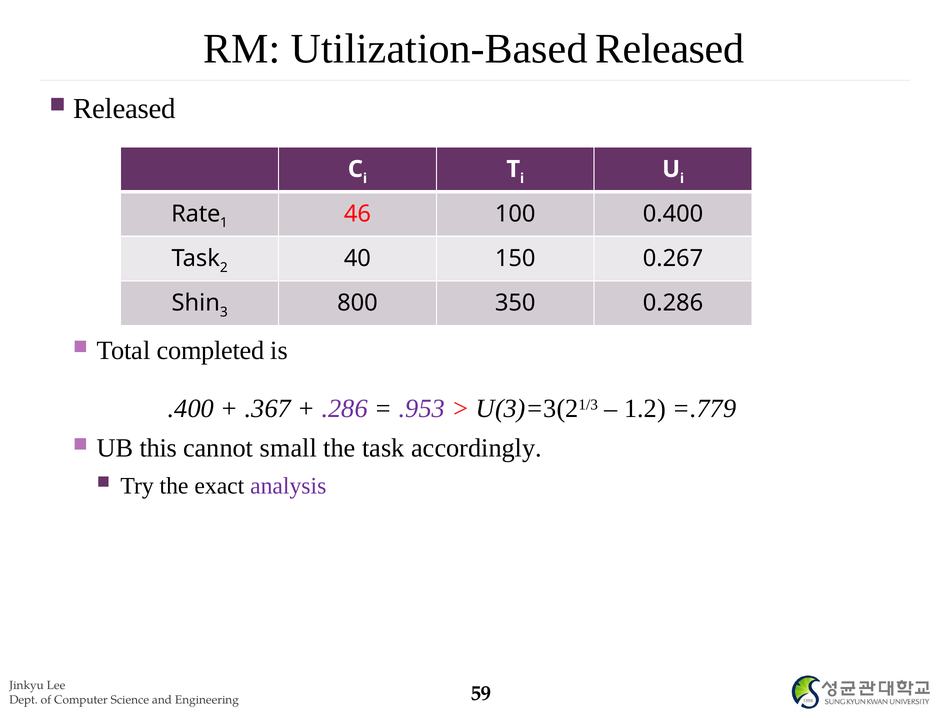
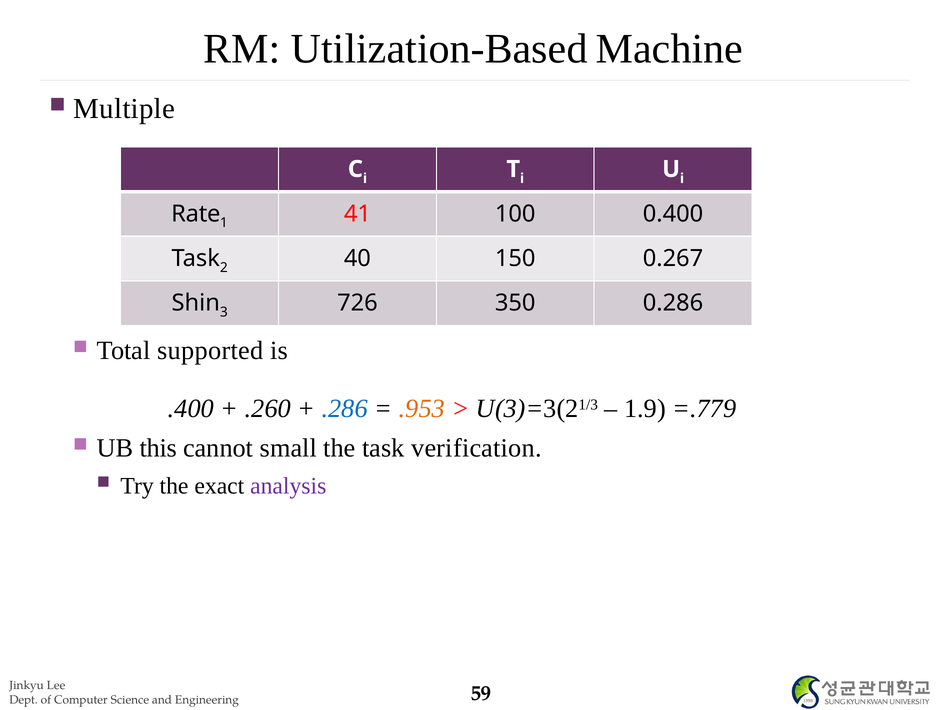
Utilization-Based Released: Released -> Machine
Released at (124, 109): Released -> Multiple
46: 46 -> 41
800: 800 -> 726
completed: completed -> supported
.367: .367 -> .260
.286 colour: purple -> blue
.953 colour: purple -> orange
1.2: 1.2 -> 1.9
accordingly: accordingly -> verification
